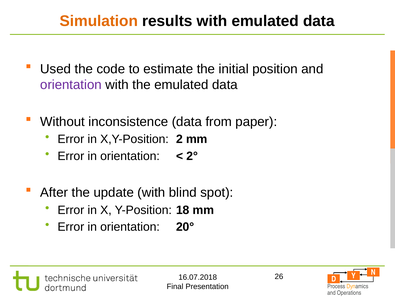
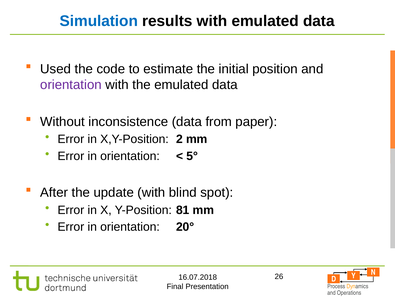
Simulation colour: orange -> blue
2°: 2° -> 5°
18: 18 -> 81
